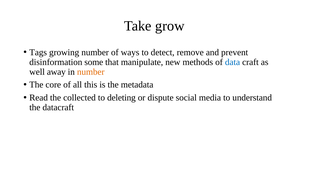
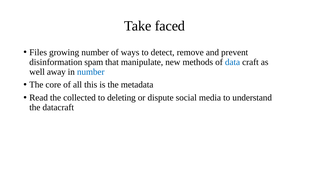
grow: grow -> faced
Tags: Tags -> Files
some: some -> spam
number at (91, 72) colour: orange -> blue
